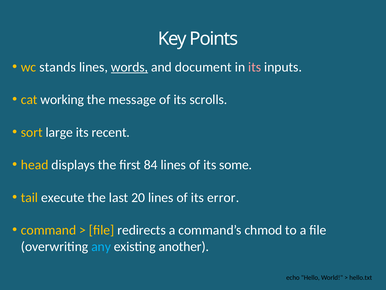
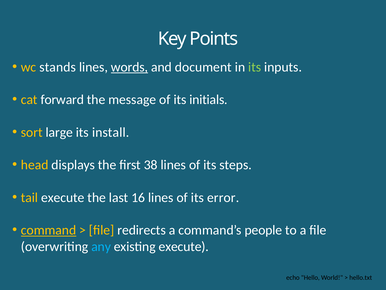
its at (255, 67) colour: pink -> light green
working: working -> forward
scrolls: scrolls -> initials
recent: recent -> install
84: 84 -> 38
some: some -> steps
20: 20 -> 16
command underline: none -> present
chmod: chmod -> people
existing another: another -> execute
